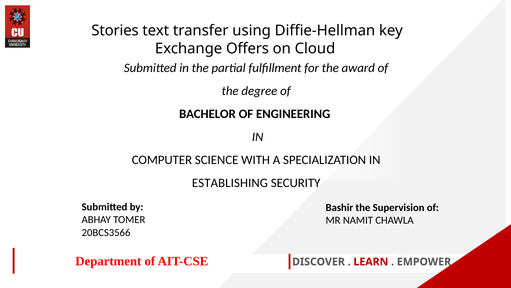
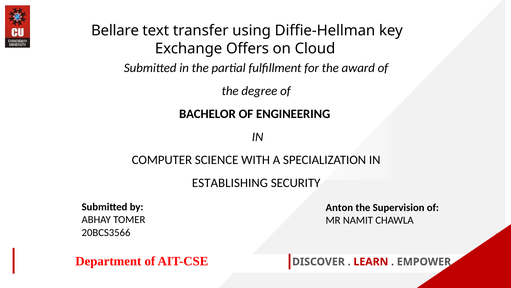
Stories: Stories -> Bellare
Bashir: Bashir -> Anton
